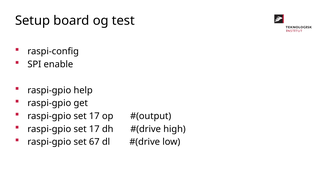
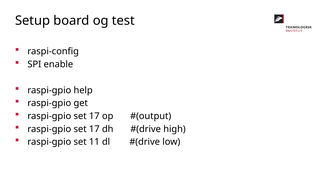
67: 67 -> 11
